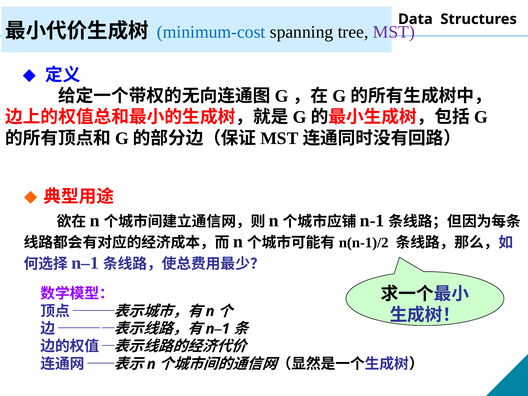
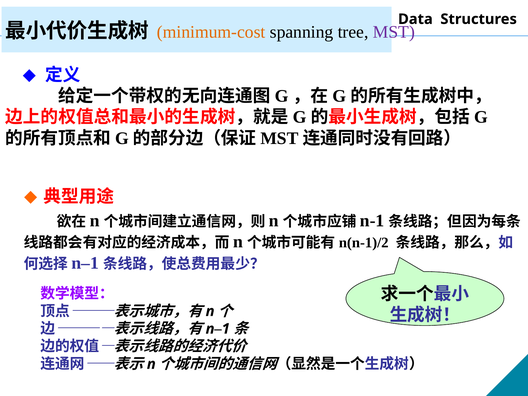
minimum-cost colour: blue -> orange
